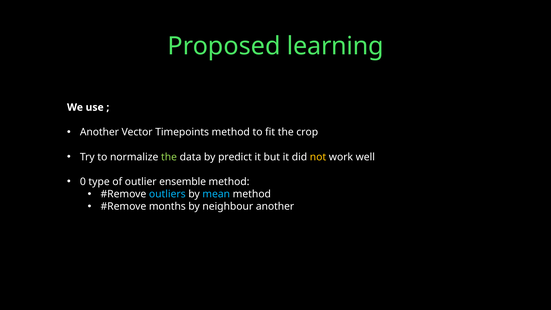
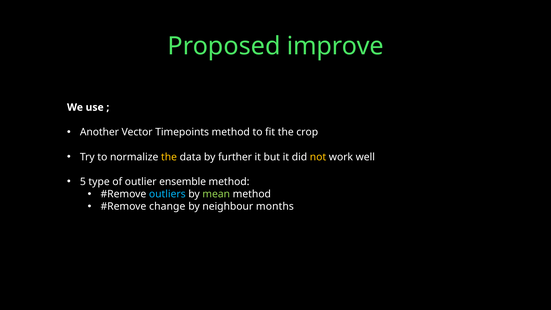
learning: learning -> improve
the at (169, 157) colour: light green -> yellow
predict: predict -> further
0: 0 -> 5
mean colour: light blue -> light green
months: months -> change
neighbour another: another -> months
